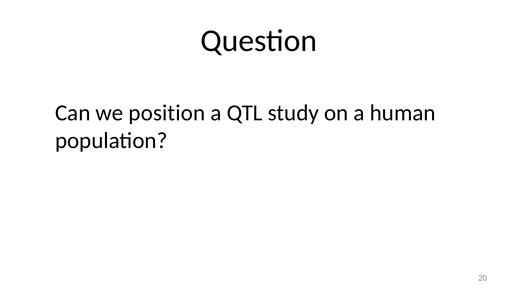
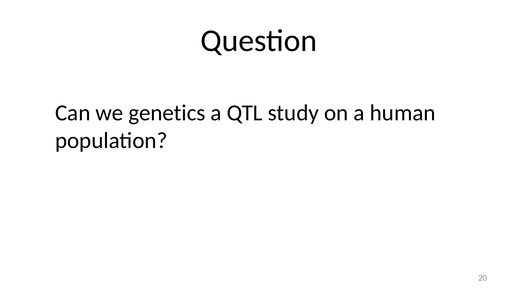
position: position -> genetics
